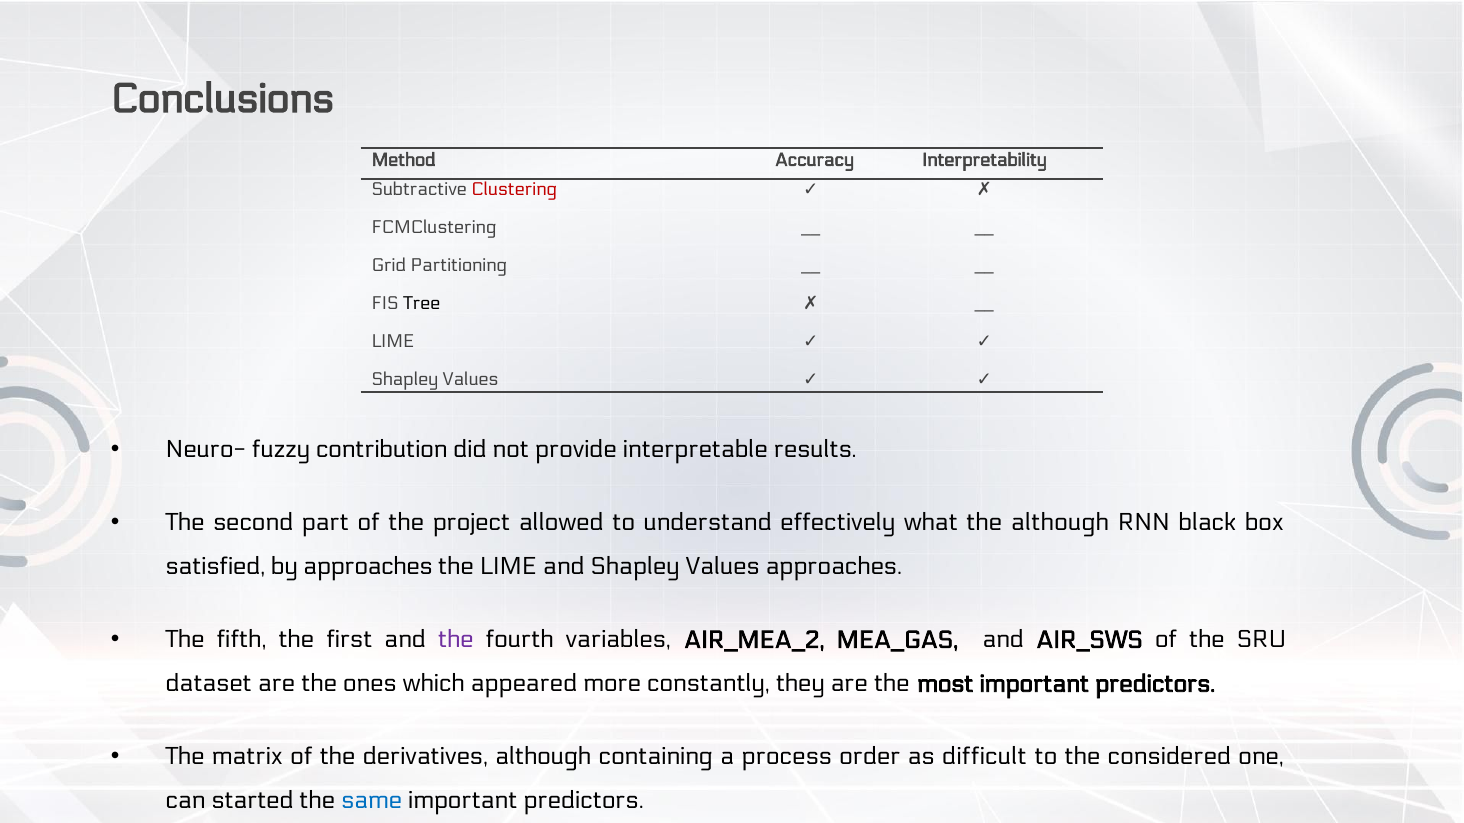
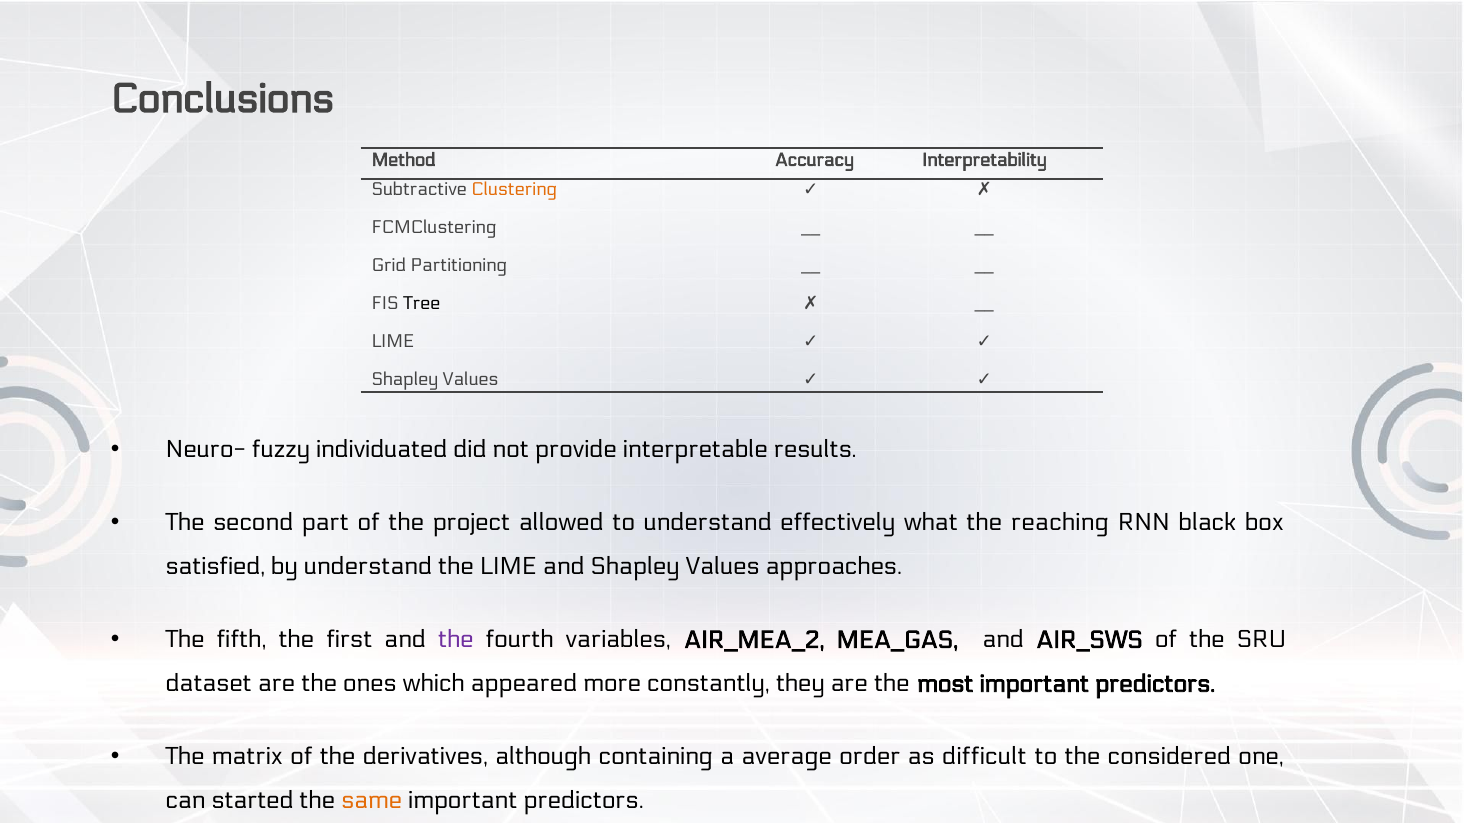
Clustering colour: red -> orange
contribution: contribution -> individuated
the although: although -> reaching
by approaches: approaches -> understand
process: process -> average
same colour: blue -> orange
